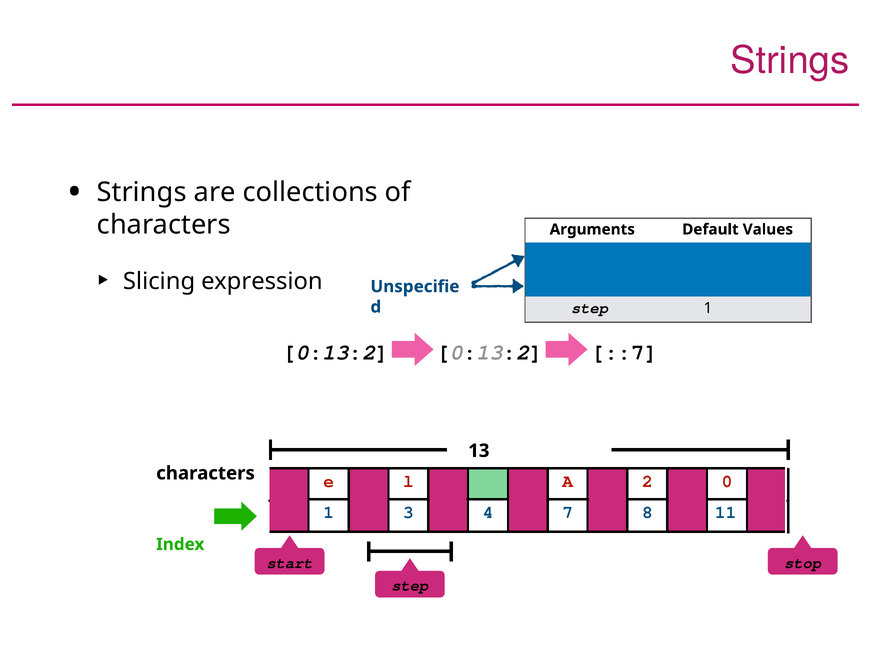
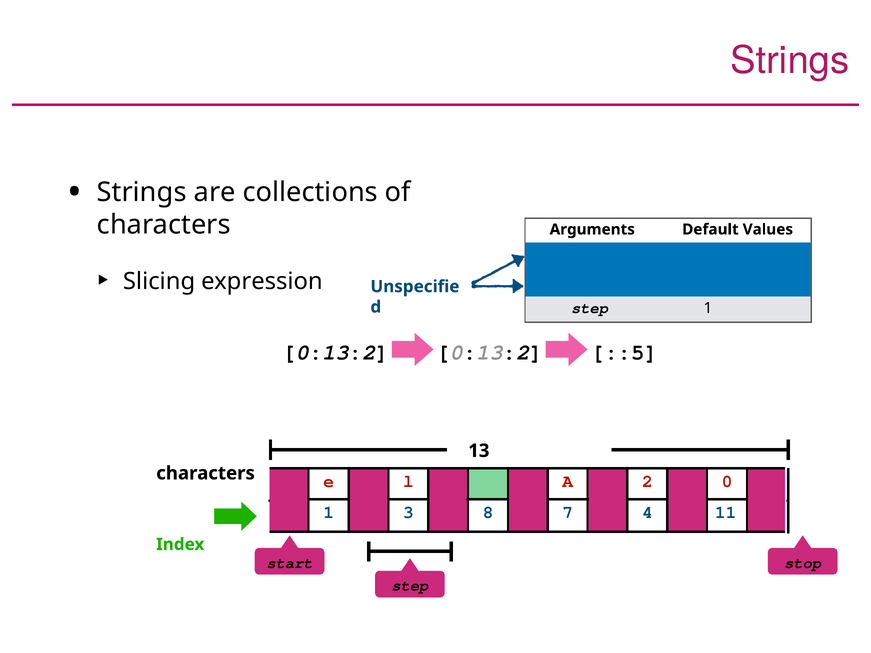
::7: ::7 -> ::5
3 4: 4 -> 8
7 8: 8 -> 4
